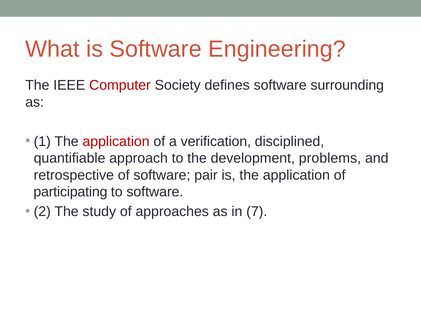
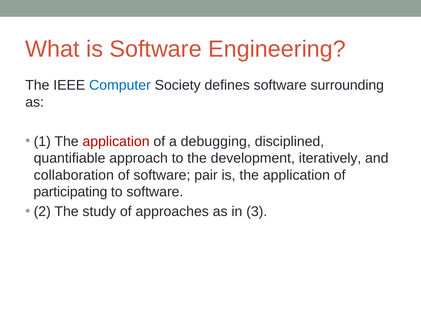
Computer colour: red -> blue
verification: verification -> debugging
problems: problems -> iteratively
retrospective: retrospective -> collaboration
7: 7 -> 3
